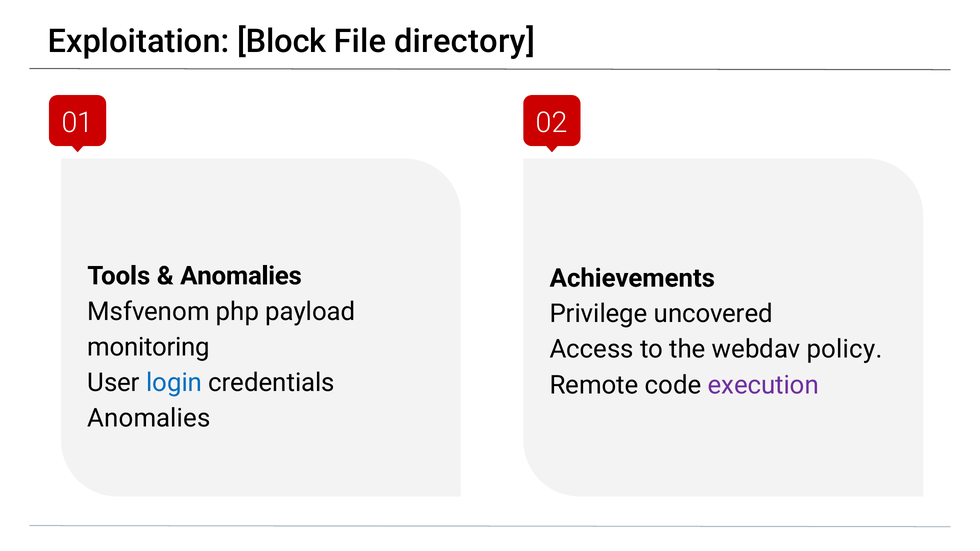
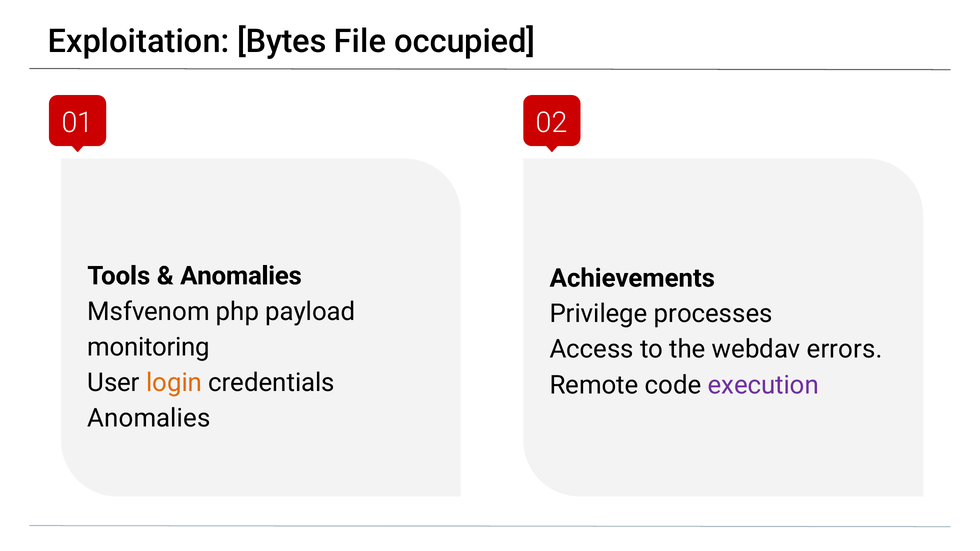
Block: Block -> Bytes
directory: directory -> occupied
uncovered: uncovered -> processes
policy: policy -> errors
login colour: blue -> orange
